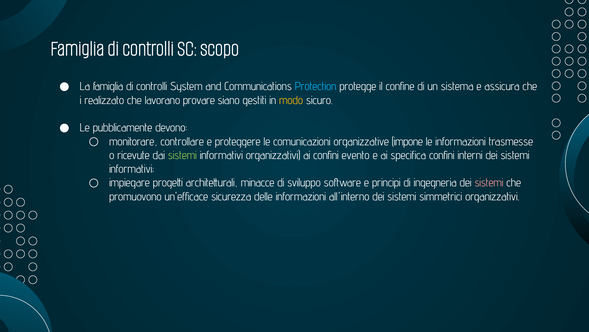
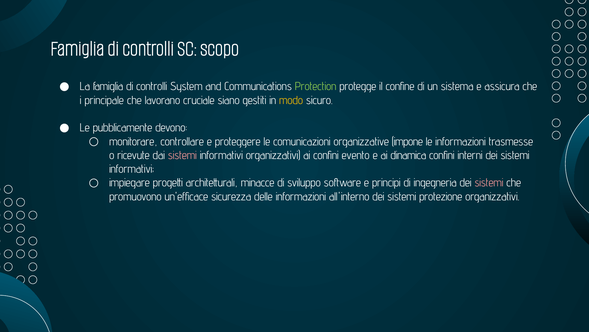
Protection colour: light blue -> light green
realizzato: realizzato -> principale
provare: provare -> cruciale
sistemi at (182, 155) colour: light green -> pink
specifica: specifica -> dinamica
simmetrici: simmetrici -> protezione
